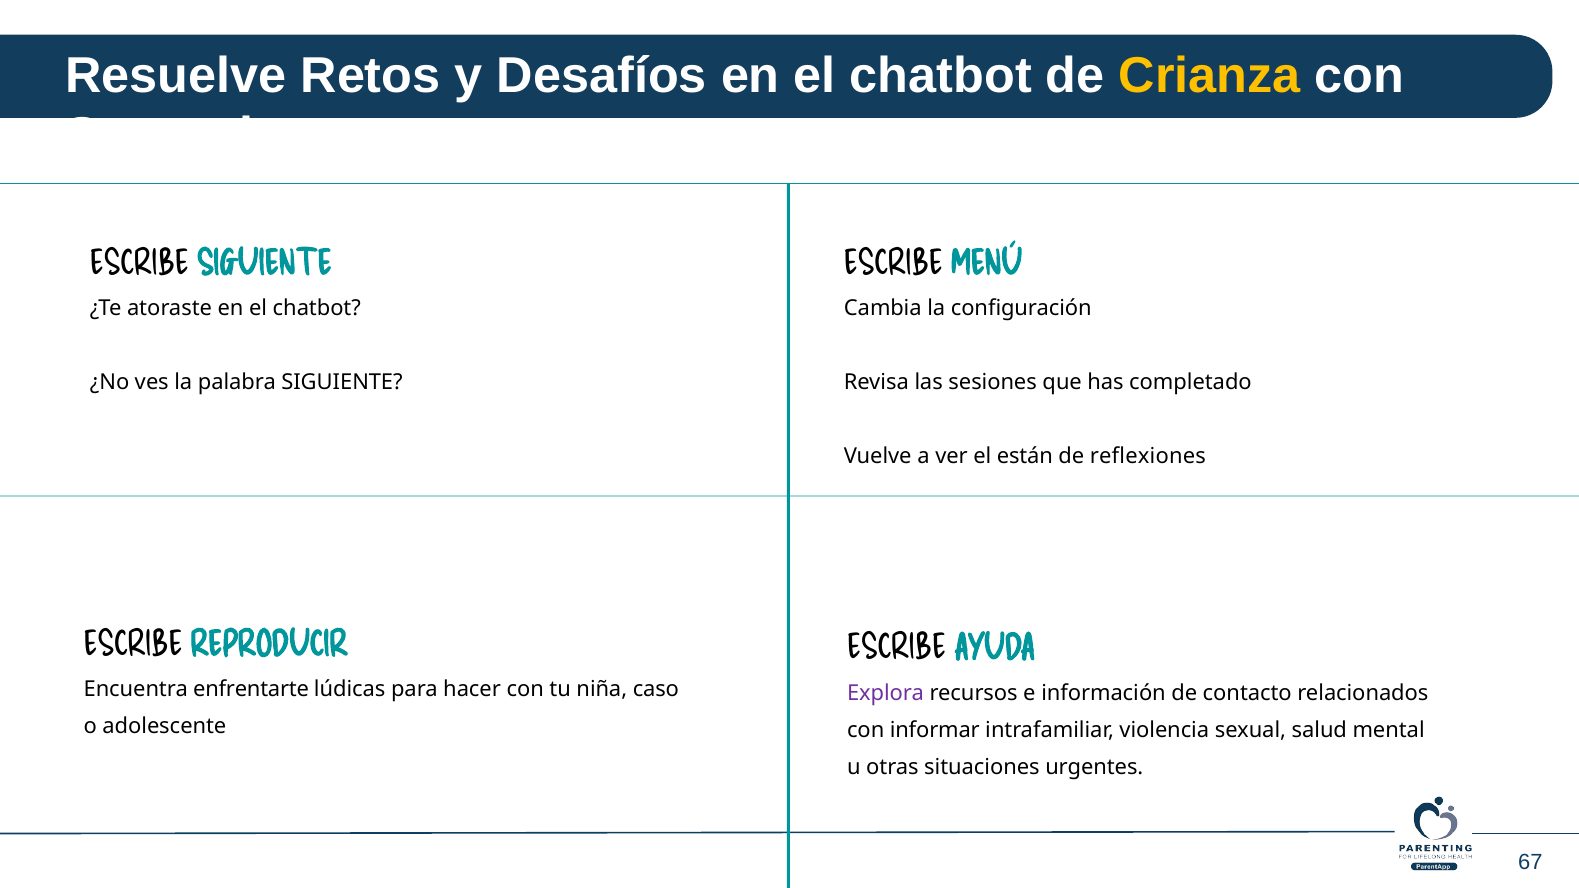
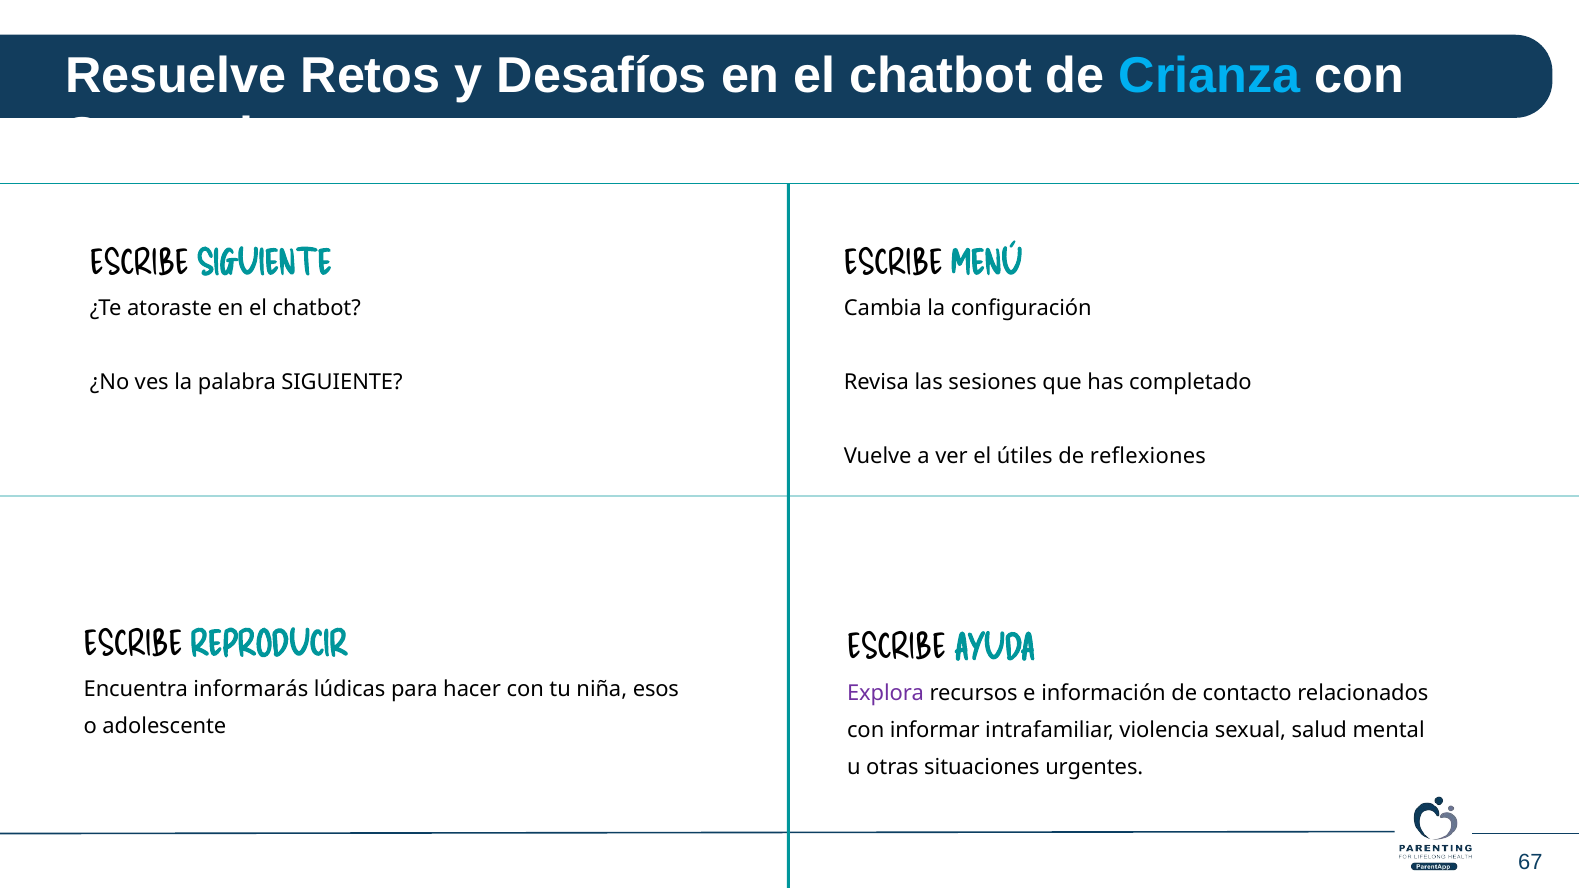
Crianza colour: yellow -> light blue
están: están -> útiles
enfrentarte: enfrentarte -> informarás
caso: caso -> esos
